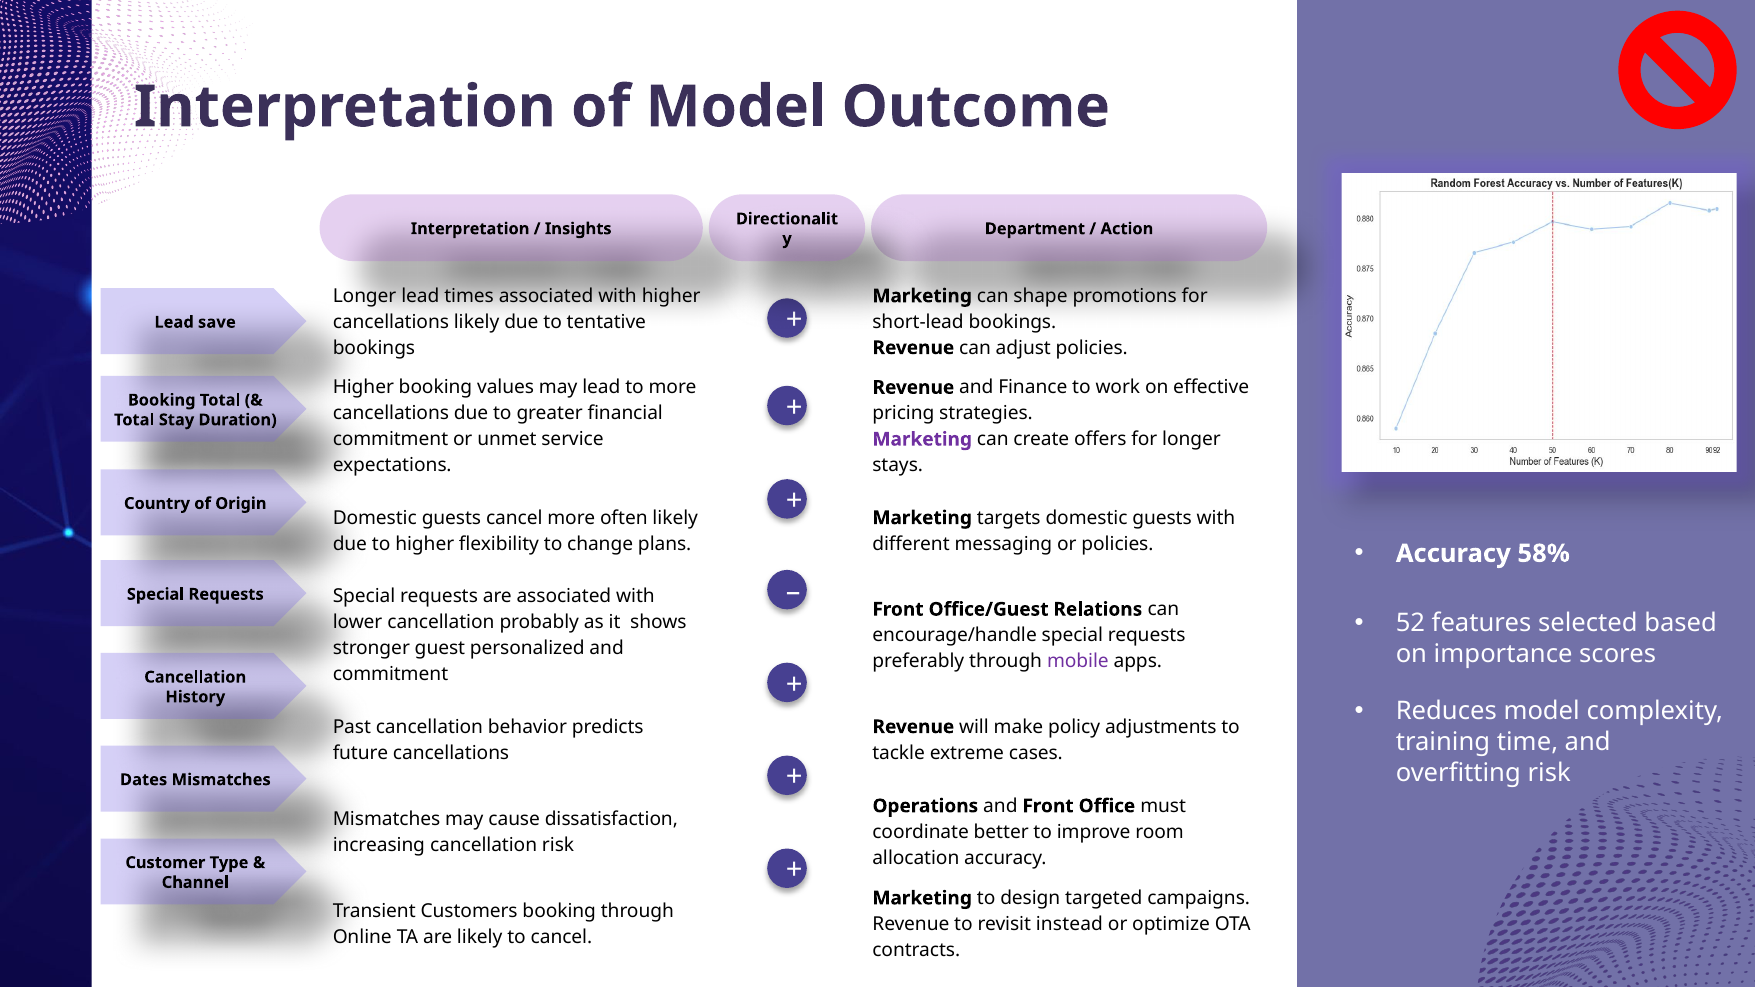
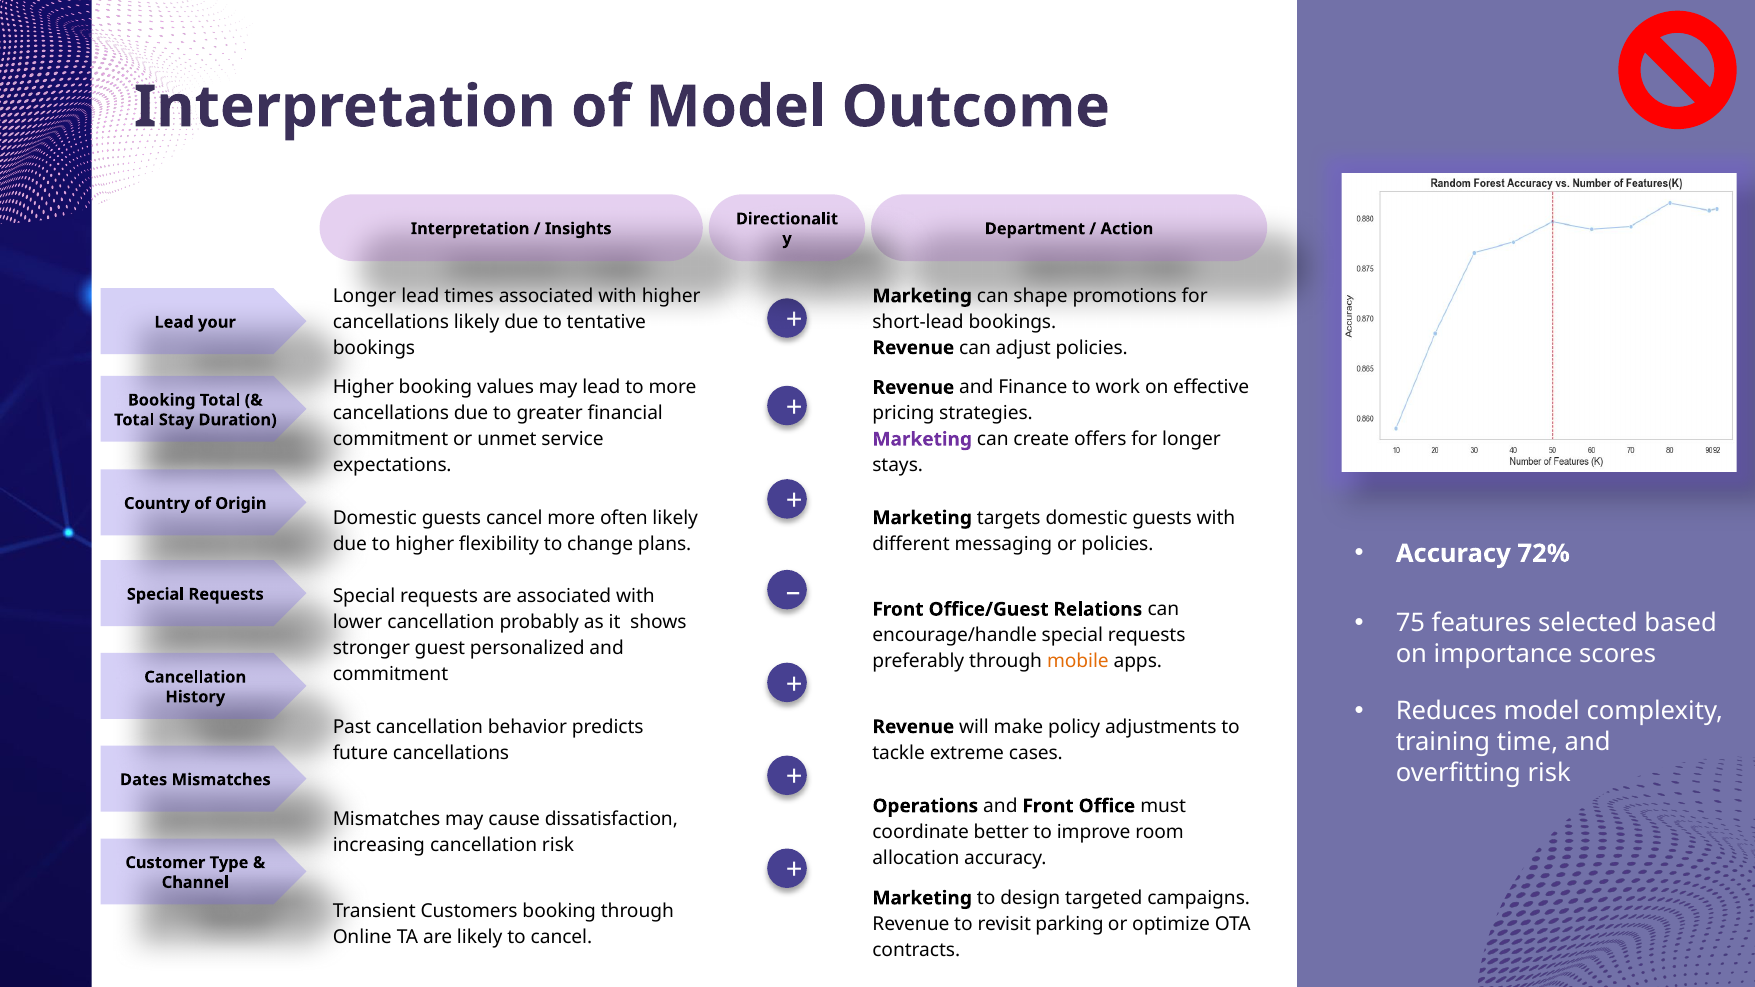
save: save -> your
58%: 58% -> 72%
52: 52 -> 75
mobile colour: purple -> orange
instead: instead -> parking
